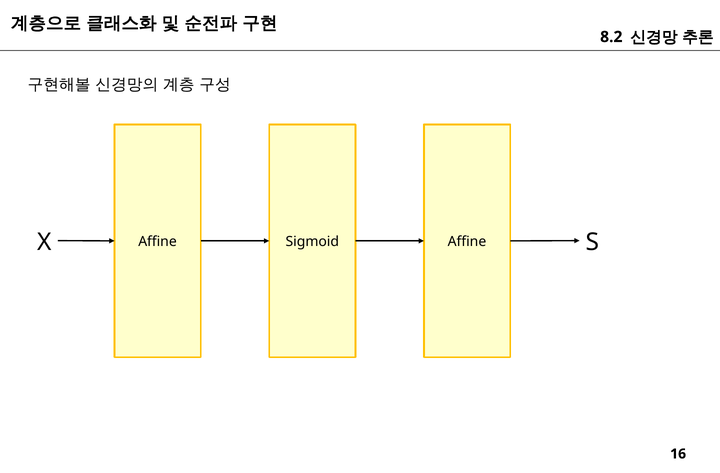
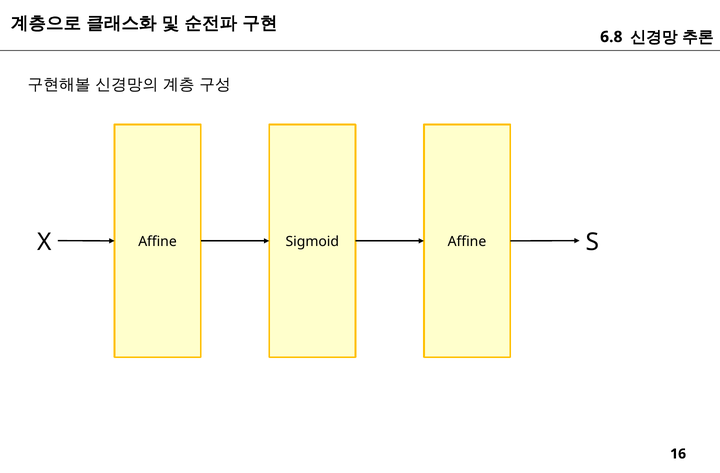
8.2: 8.2 -> 6.8
